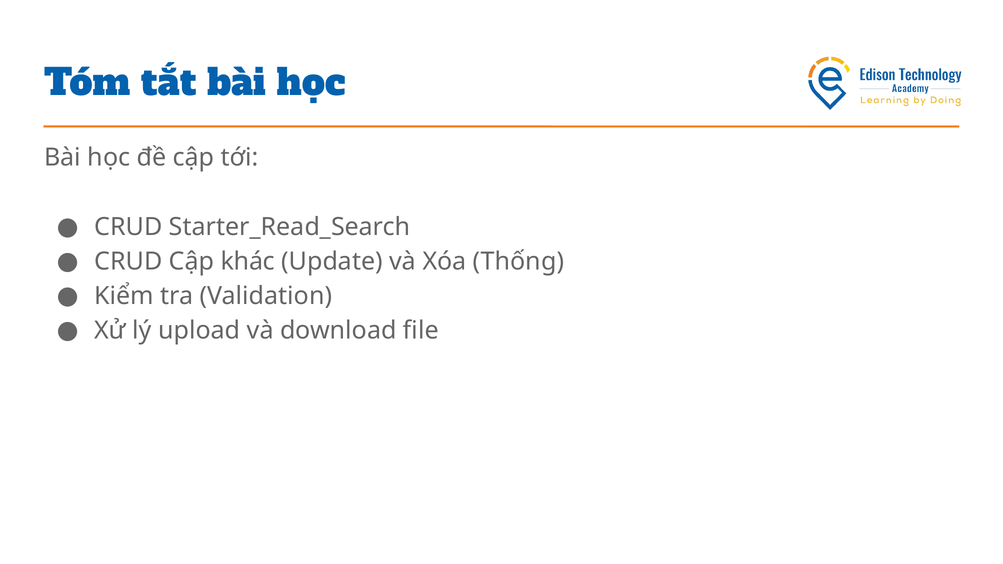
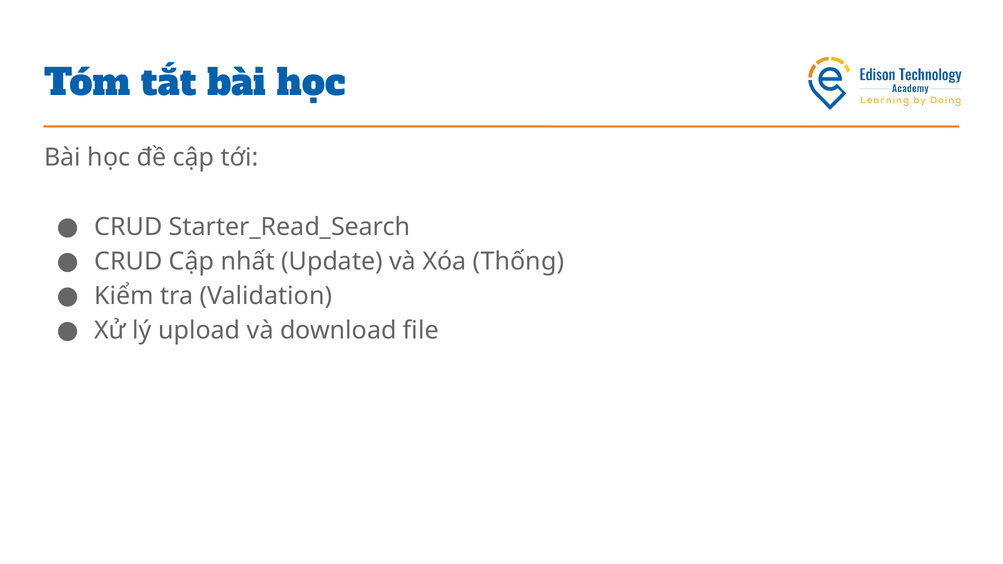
khác: khác -> nhất
